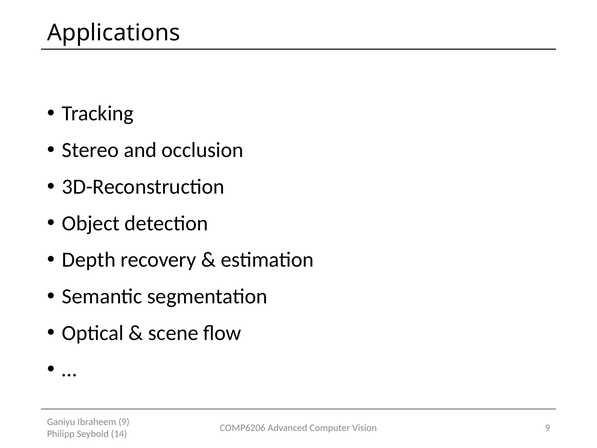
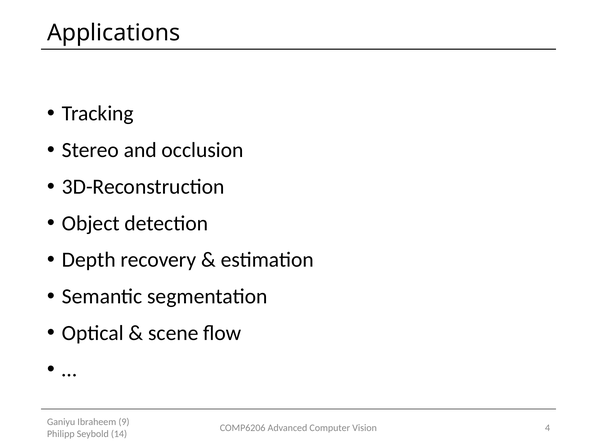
Vision 9: 9 -> 4
